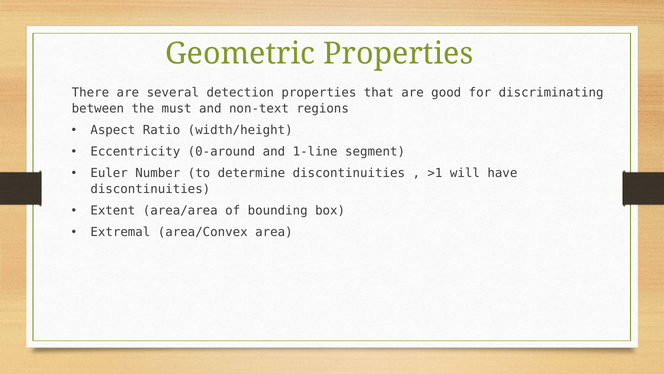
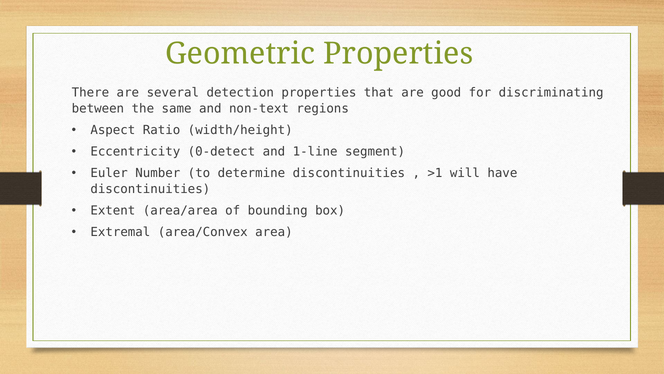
must: must -> same
0-around: 0-around -> 0-detect
